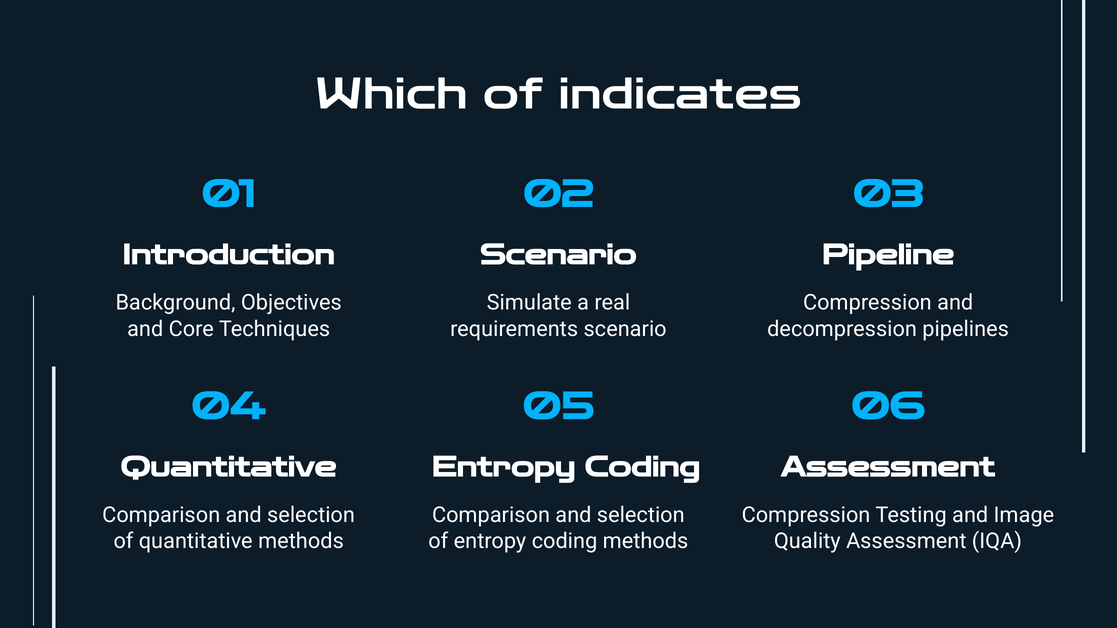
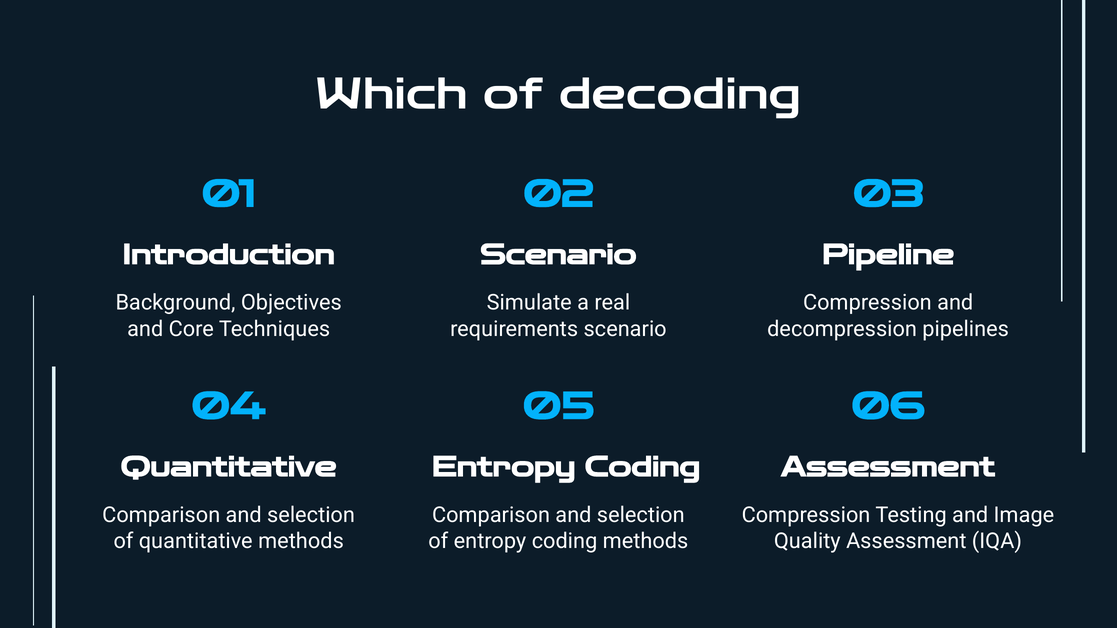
indicates: indicates -> decoding
